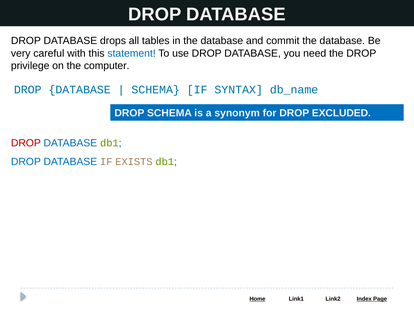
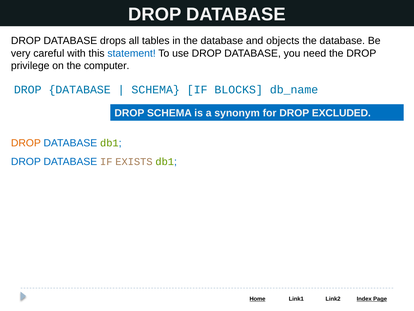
commit: commit -> objects
SYNTAX: SYNTAX -> BLOCKS
DROP at (26, 143) colour: red -> orange
